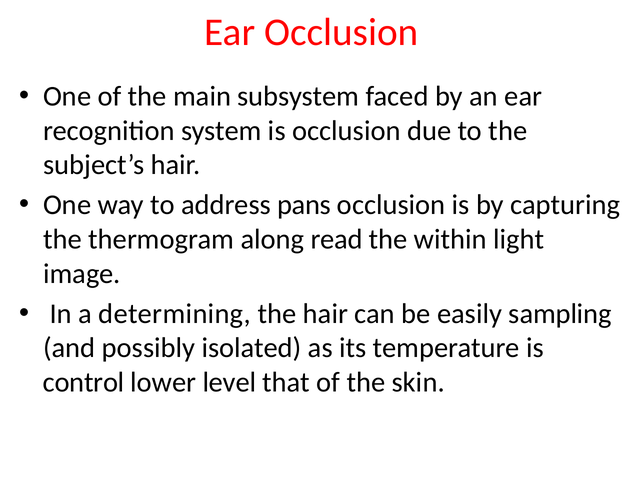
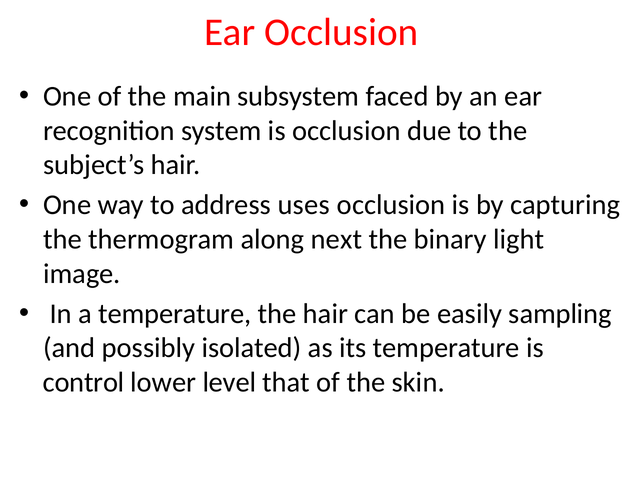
pans: pans -> uses
read: read -> next
within: within -> binary
a determining: determining -> temperature
